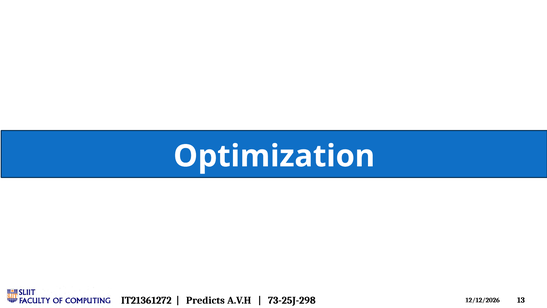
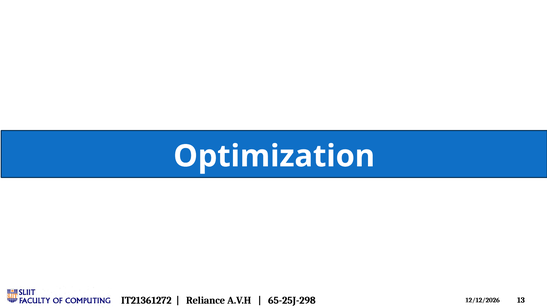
Predicts: Predicts -> Reliance
73-25J-298: 73-25J-298 -> 65-25J-298
